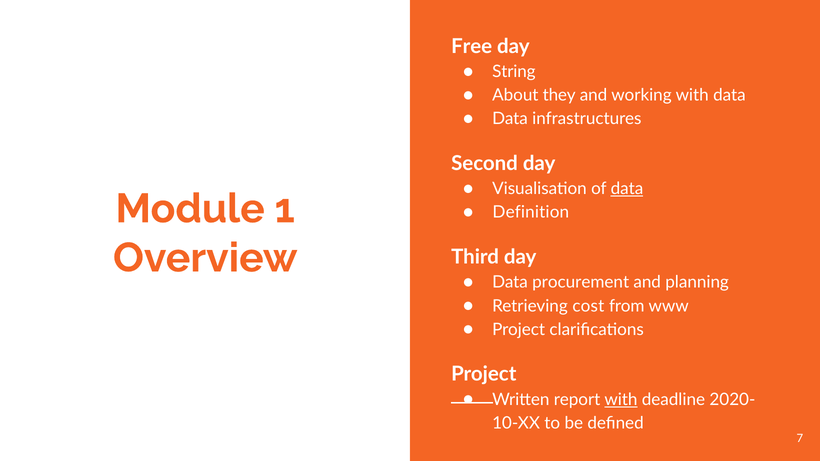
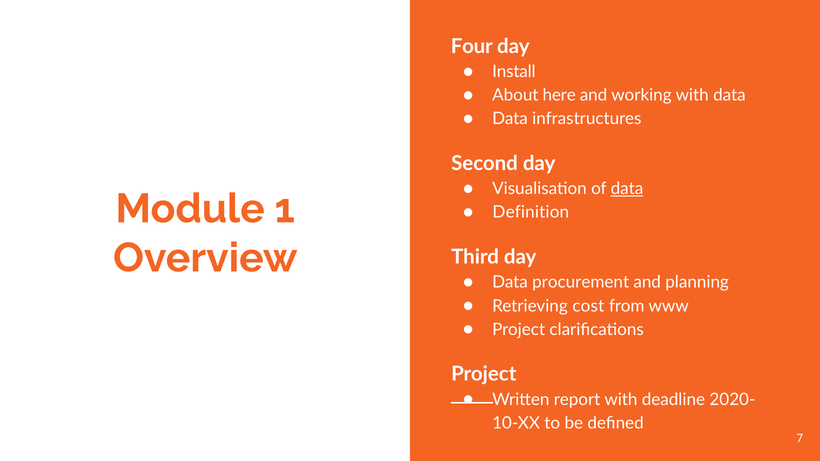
Free: Free -> Four
String: String -> Install
they: they -> here
with at (621, 400) underline: present -> none
